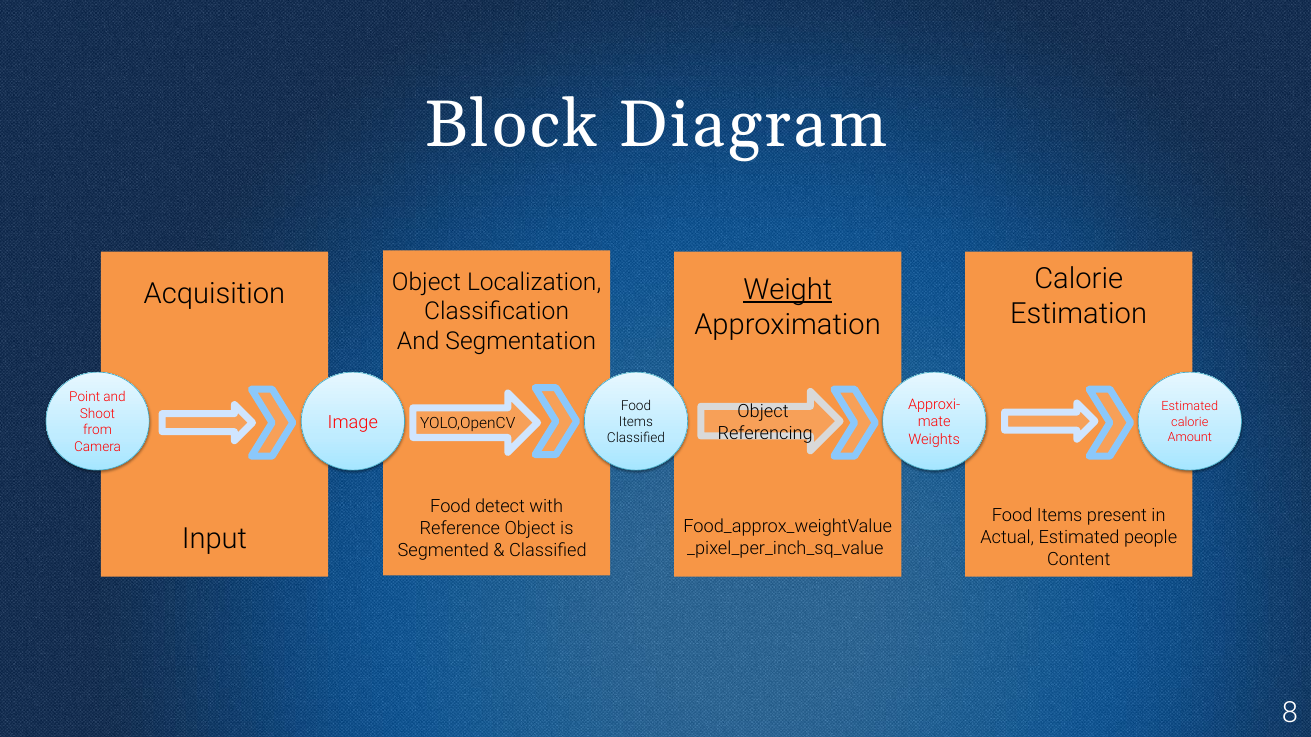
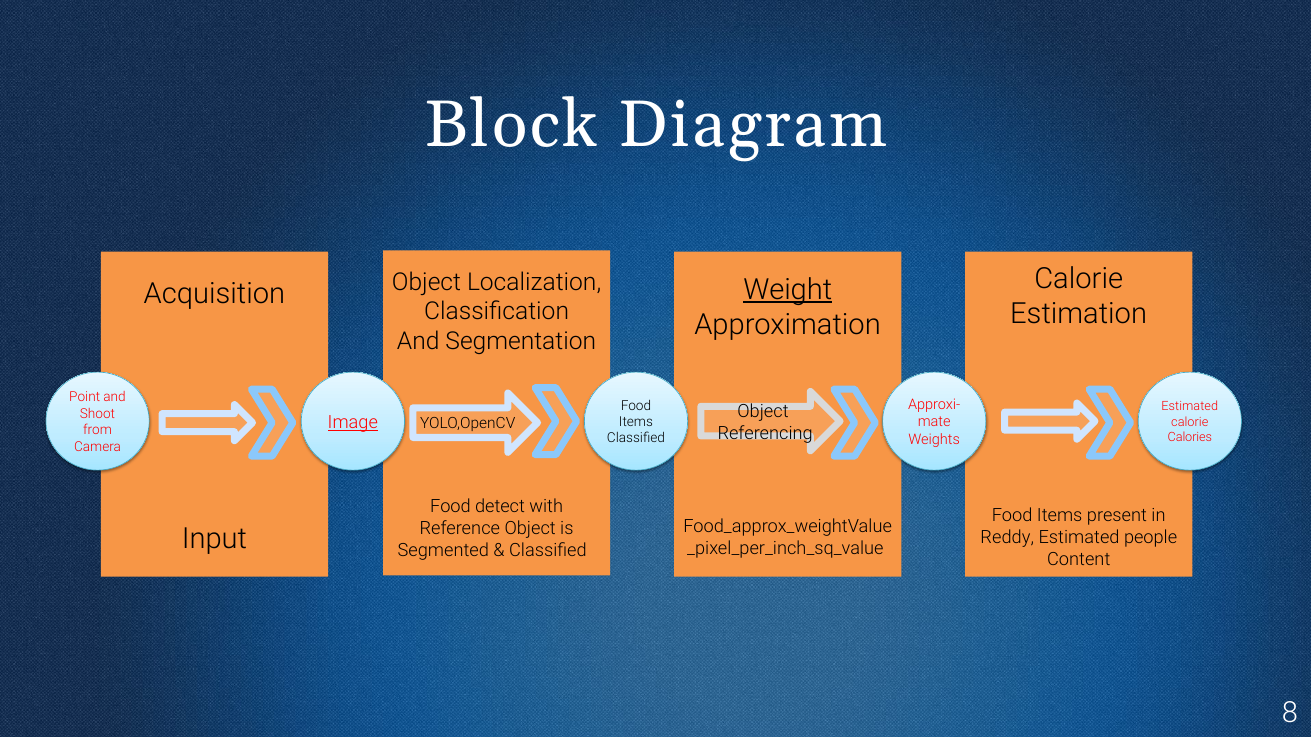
Image underline: none -> present
Amount: Amount -> Calories
Actual: Actual -> Reddy
